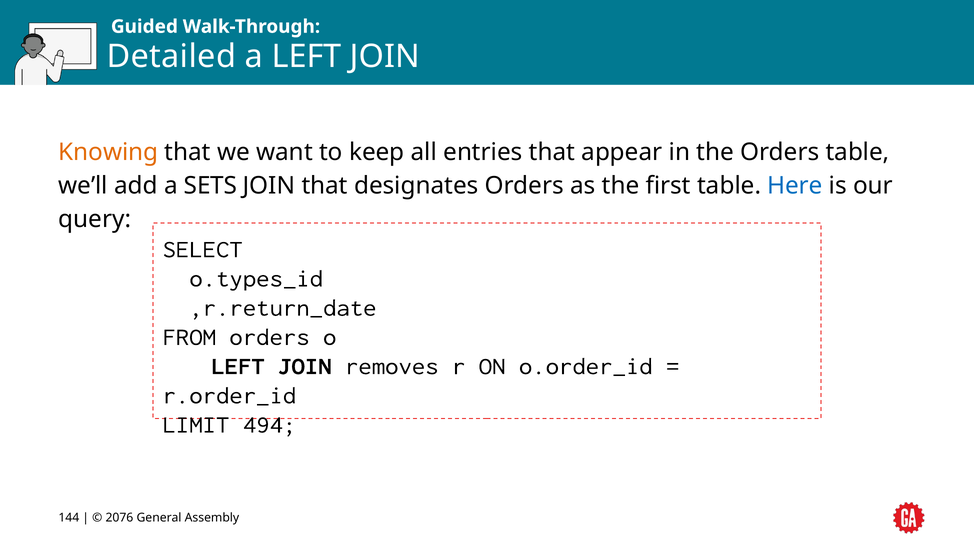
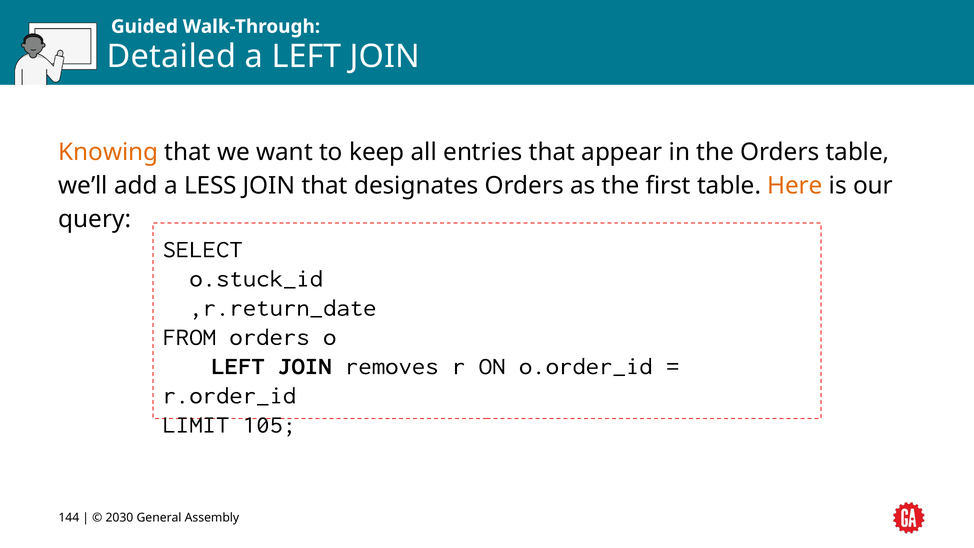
SETS: SETS -> LESS
Here colour: blue -> orange
o.types_id: o.types_id -> o.stuck_id
494: 494 -> 105
2076: 2076 -> 2030
